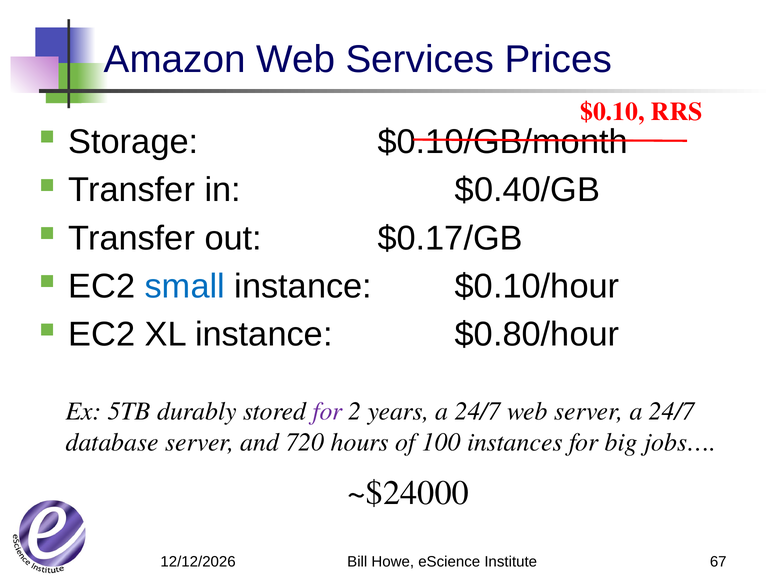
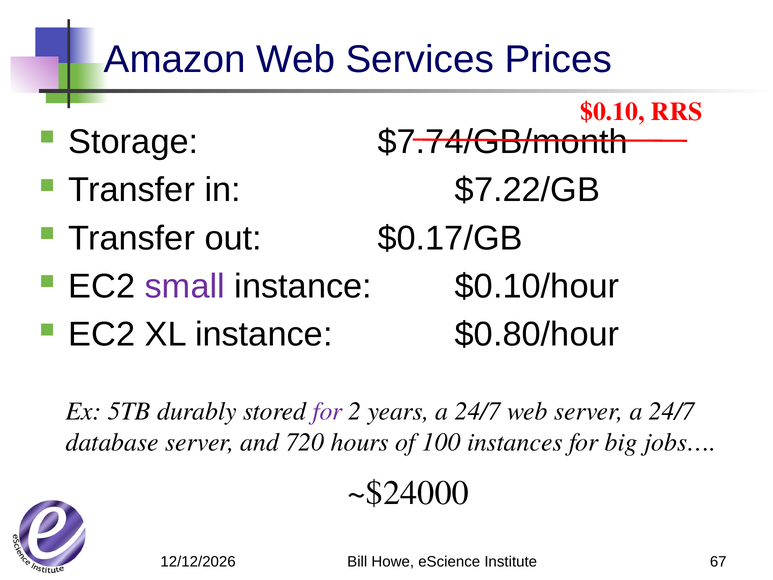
$0.10/GB/month: $0.10/GB/month -> $7.74/GB/month
$0.40/GB: $0.40/GB -> $7.22/GB
small colour: blue -> purple
